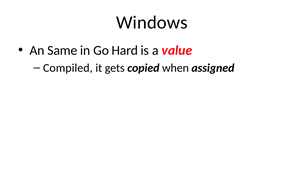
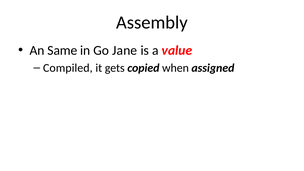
Windows: Windows -> Assembly
Hard: Hard -> Jane
